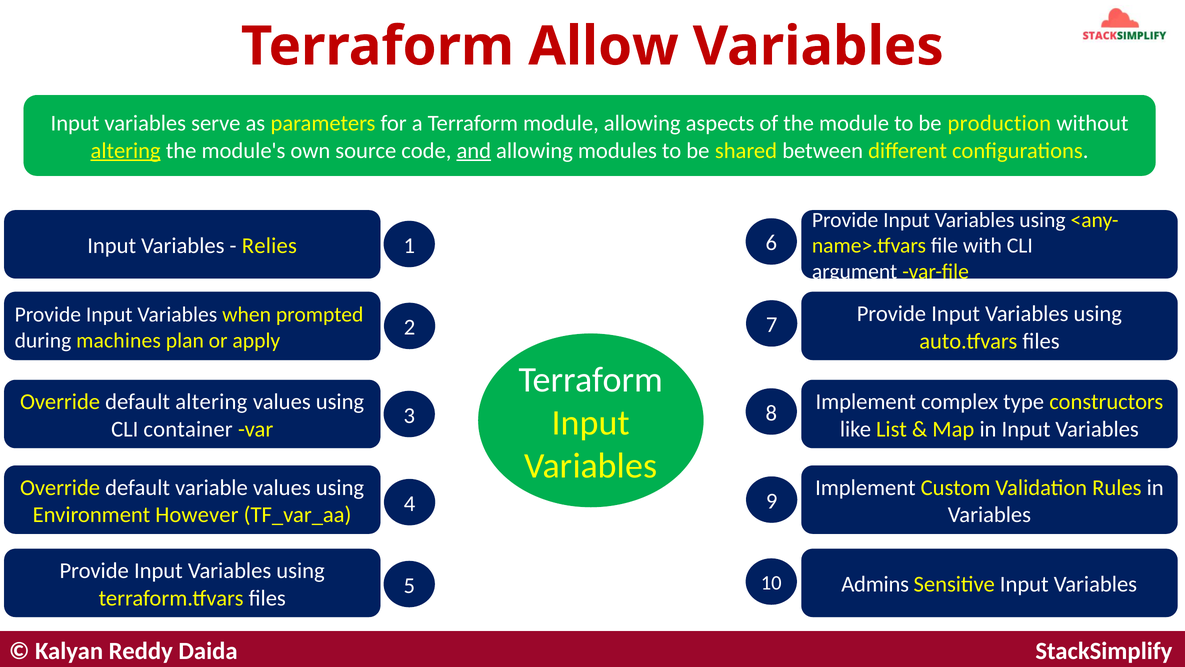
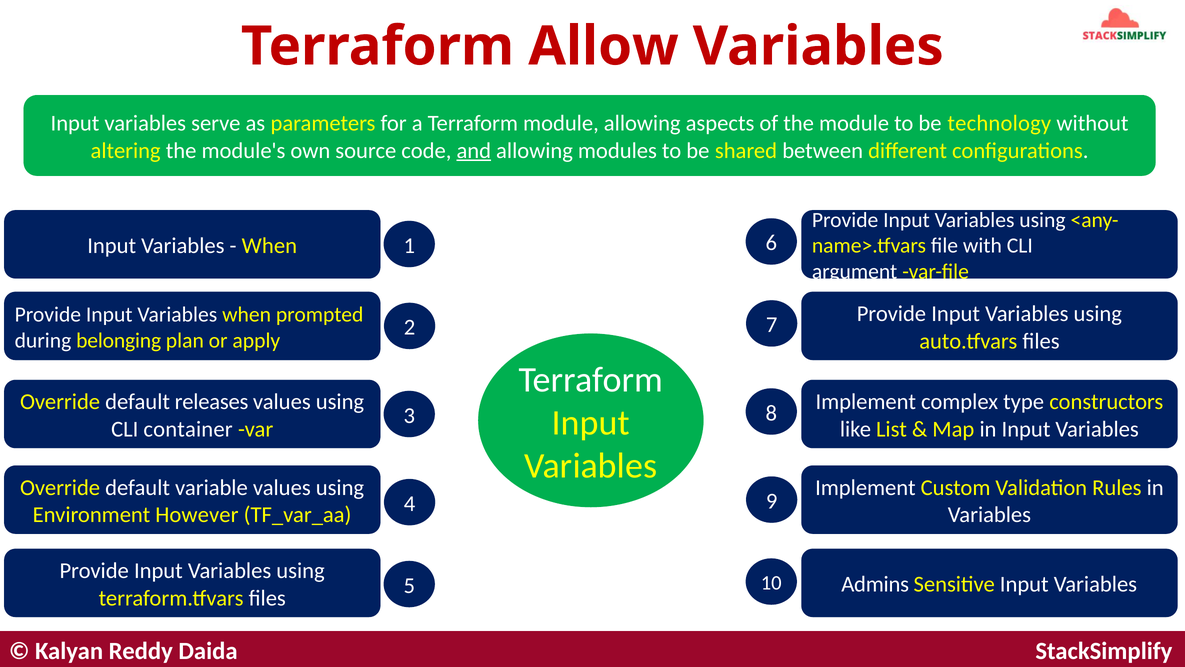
production: production -> technology
altering at (126, 151) underline: present -> none
Relies at (269, 246): Relies -> When
machines: machines -> belonging
default altering: altering -> releases
